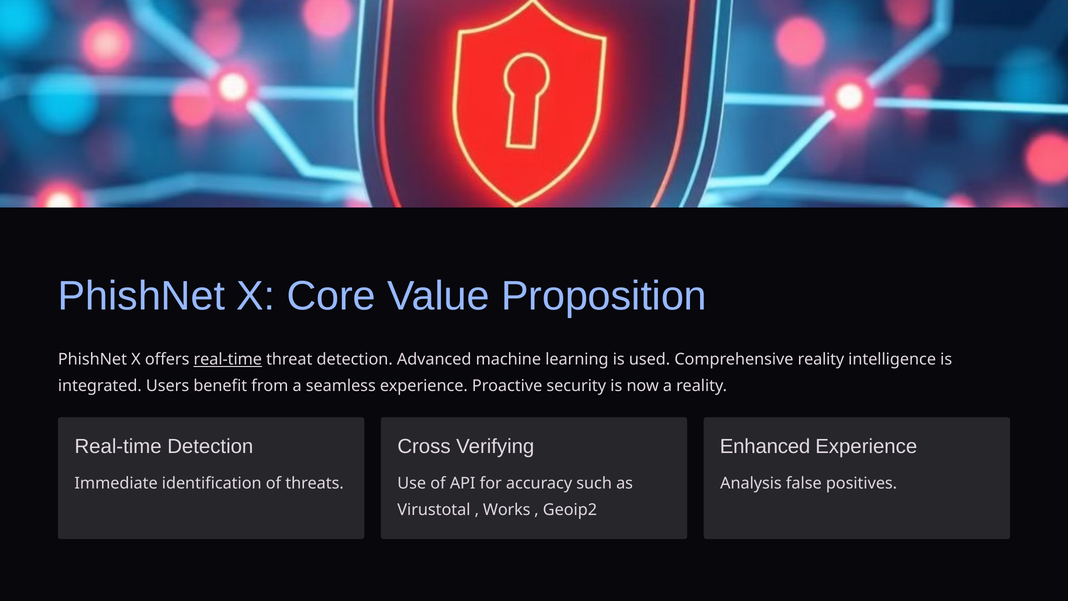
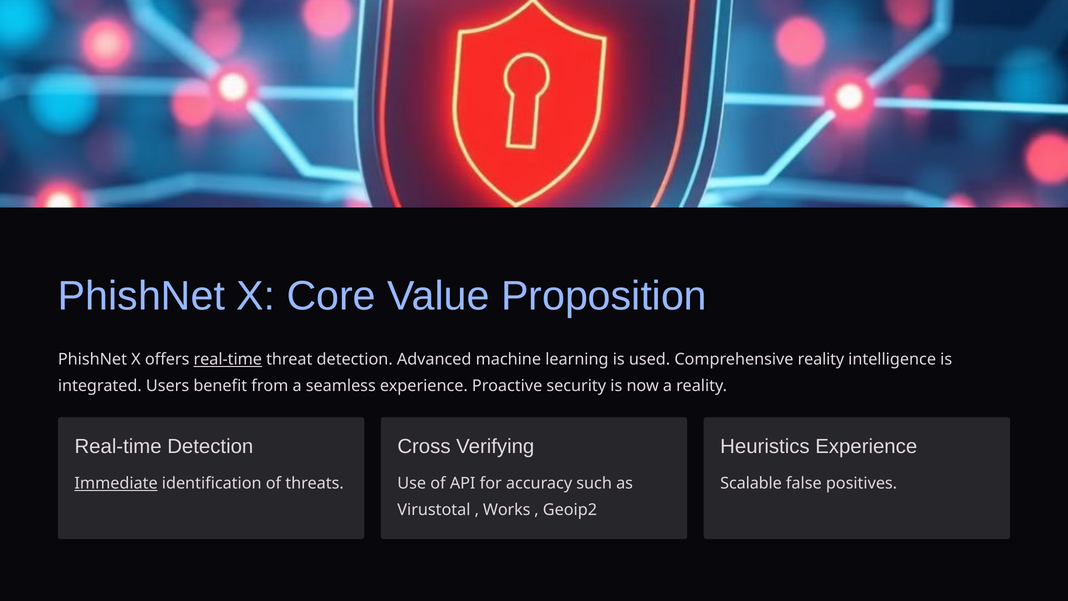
Enhanced: Enhanced -> Heuristics
Immediate underline: none -> present
Analysis: Analysis -> Scalable
